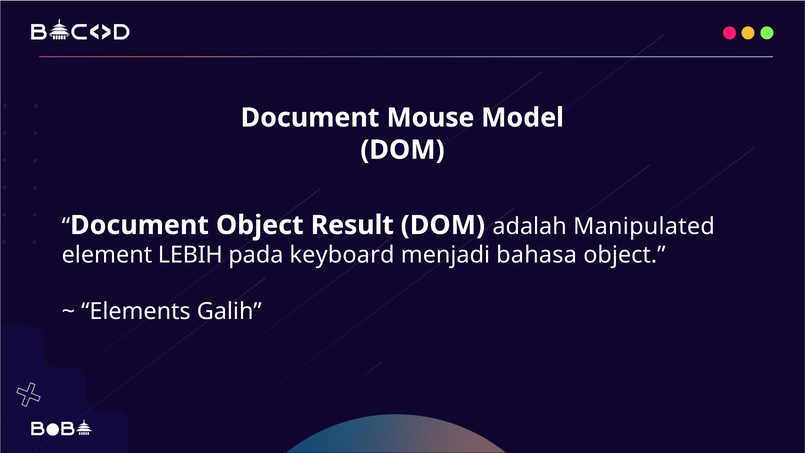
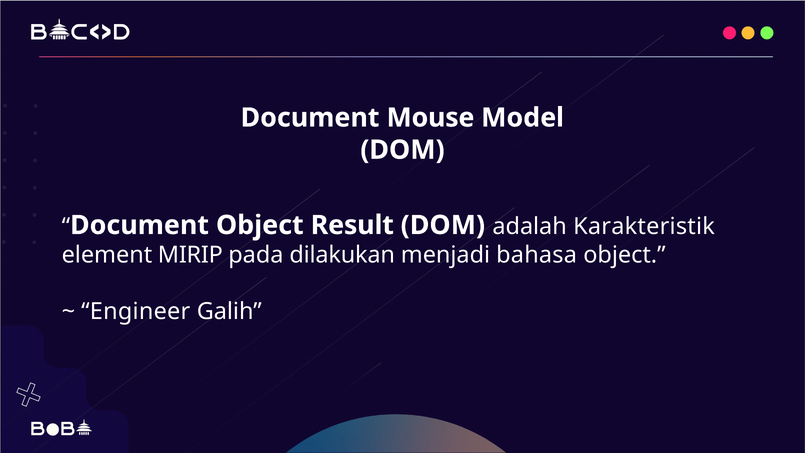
Manipulated: Manipulated -> Karakteristik
LEBIH: LEBIH -> MIRIP
keyboard: keyboard -> dilakukan
Elements: Elements -> Engineer
